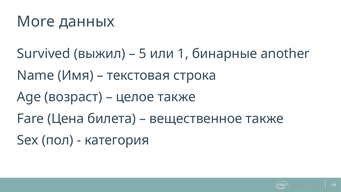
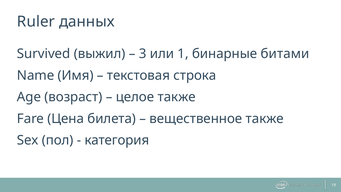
More: More -> Ruler
5: 5 -> 3
another: another -> битами
